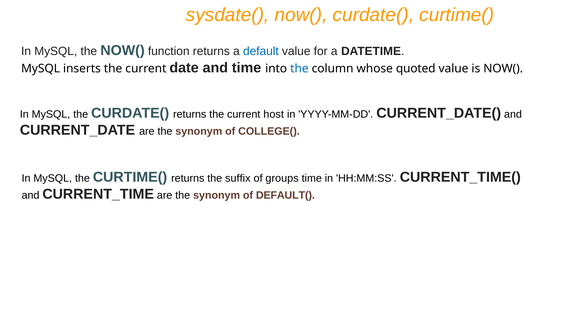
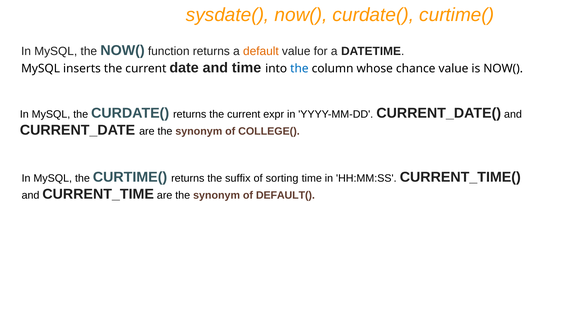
default colour: blue -> orange
quoted: quoted -> chance
host: host -> expr
groups: groups -> sorting
